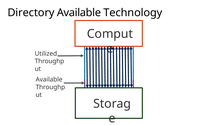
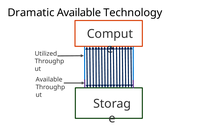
Directory: Directory -> Dramatic
